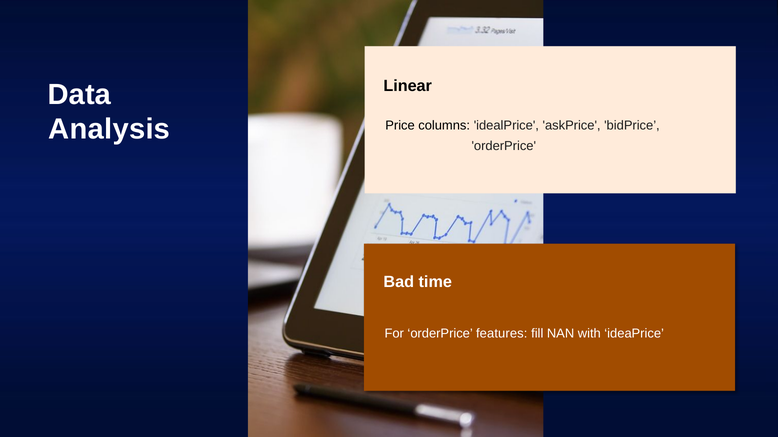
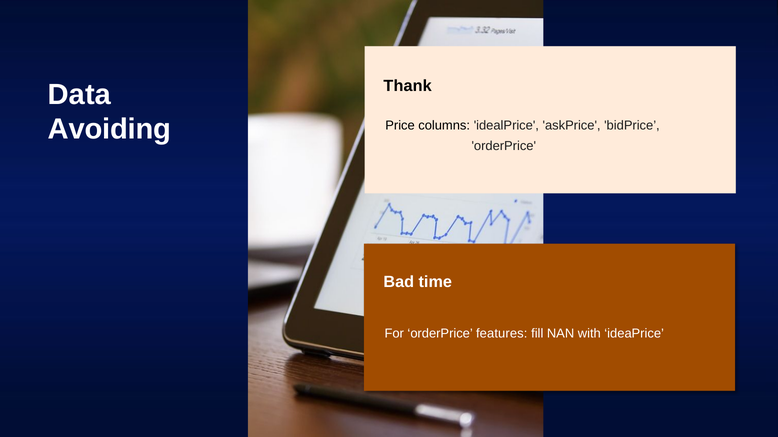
Linear: Linear -> Thank
Analysis: Analysis -> Avoiding
